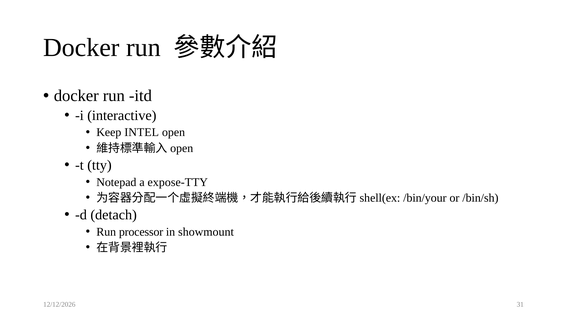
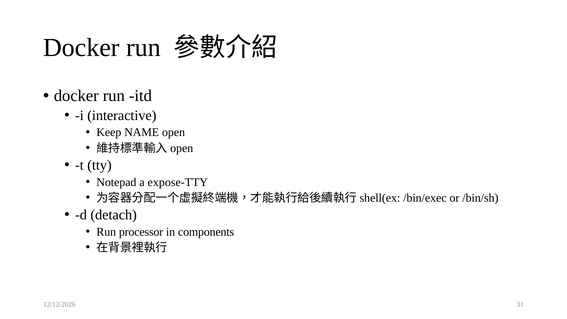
INTEL: INTEL -> NAME
/bin/your: /bin/your -> /bin/exec
showmount: showmount -> components
